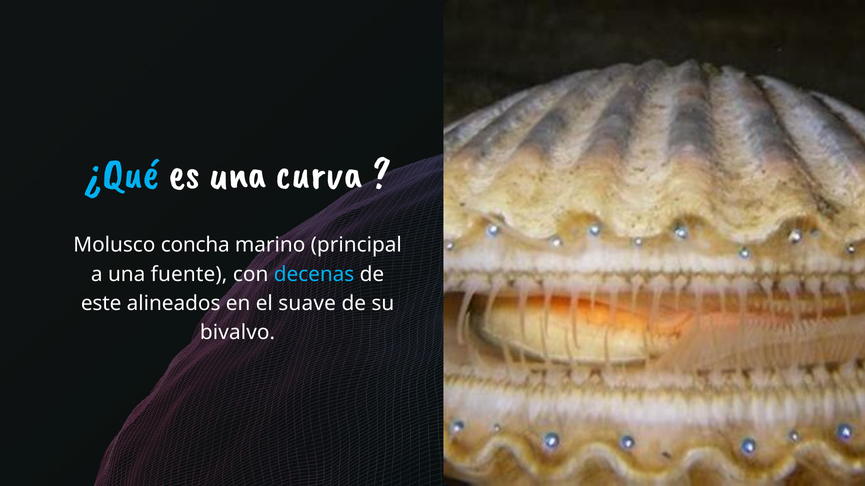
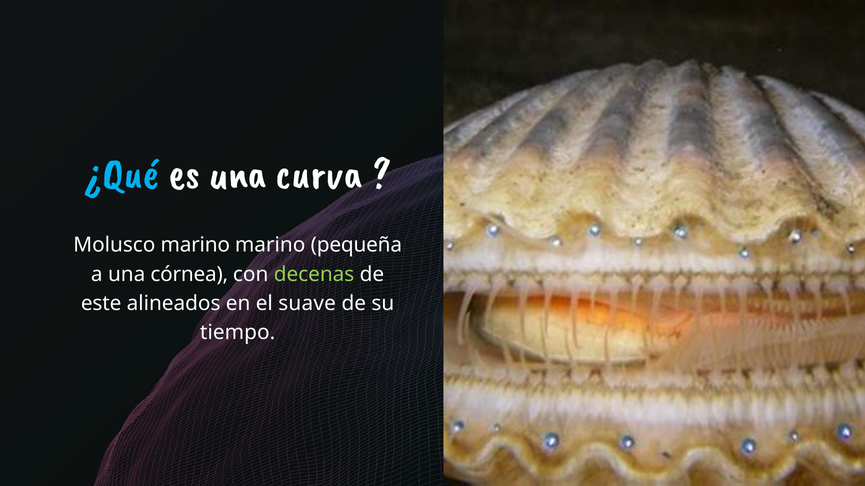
Molusco concha: concha -> marino
principal: principal -> pequeña
fuente: fuente -> córnea
decenas colour: light blue -> light green
bivalvo: bivalvo -> tiempo
